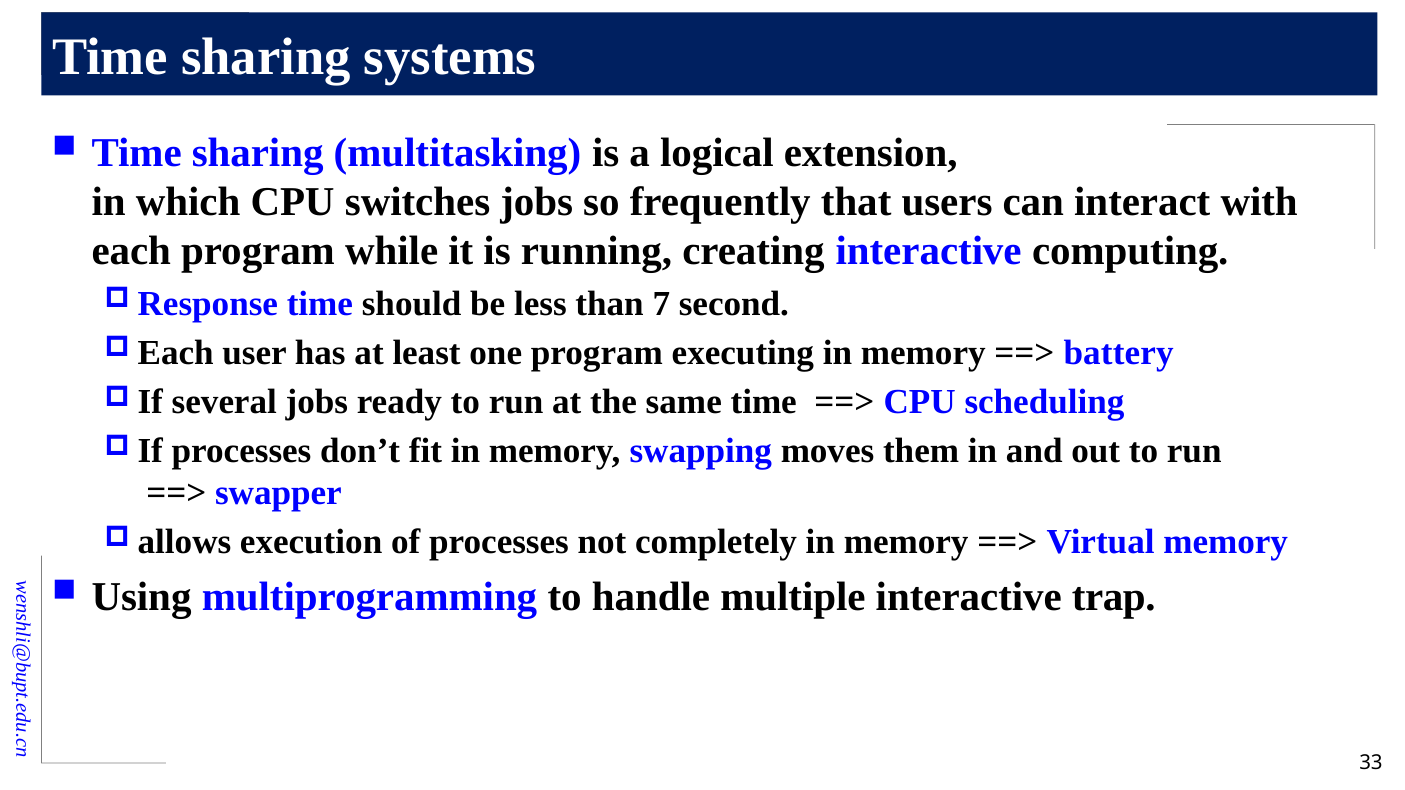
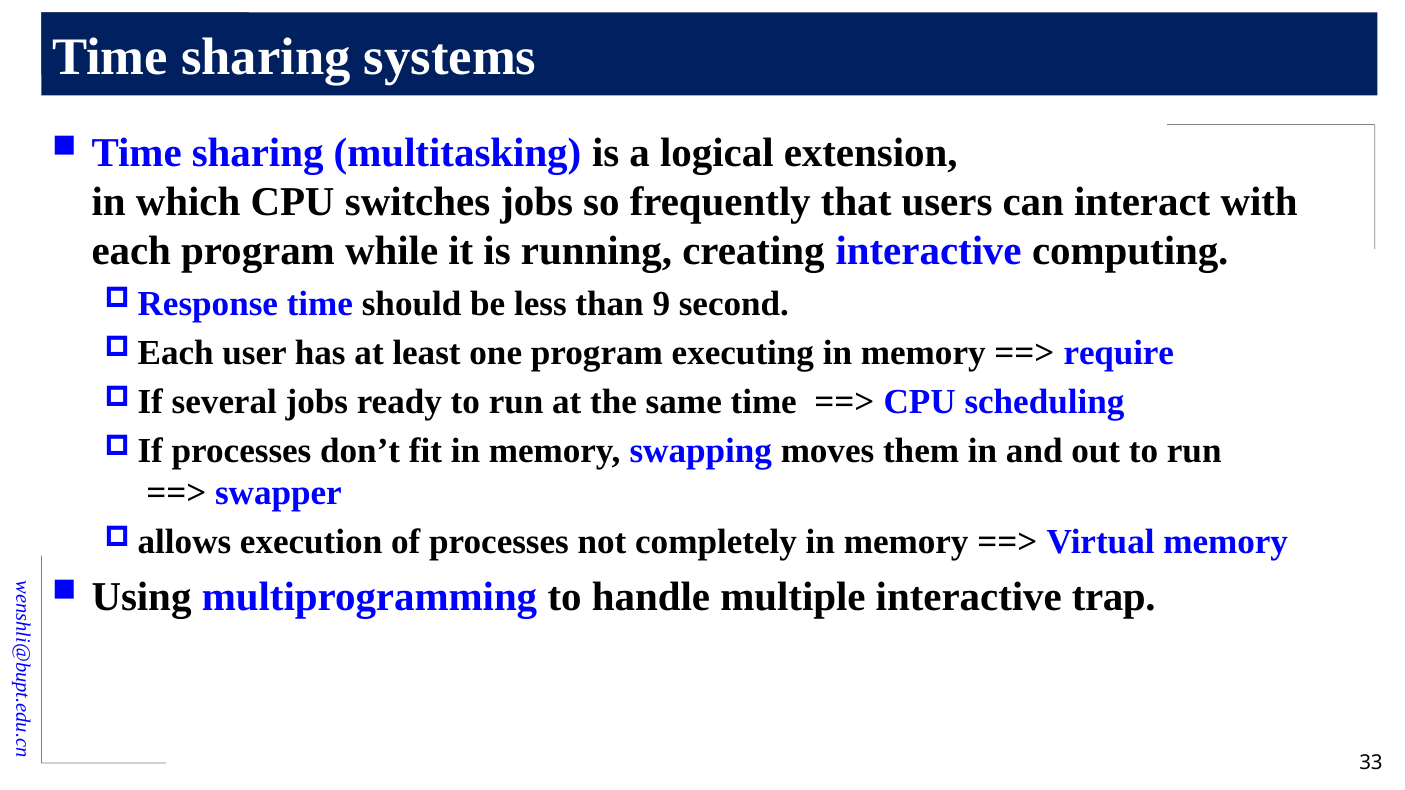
7: 7 -> 9
battery: battery -> require
